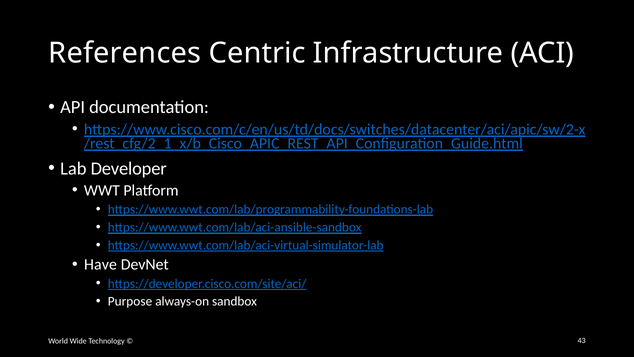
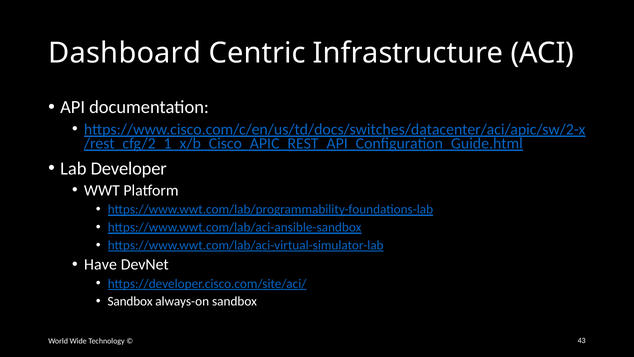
References: References -> Dashboard
Purpose at (130, 301): Purpose -> Sandbox
